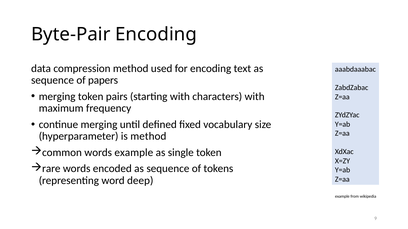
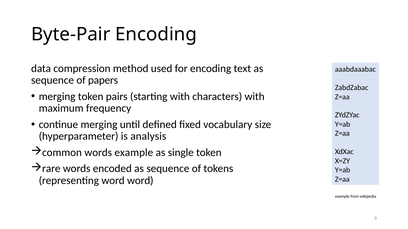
is method: method -> analysis
word deep: deep -> word
